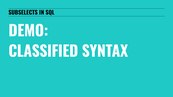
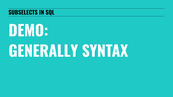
CLASSIFIED: CLASSIFIED -> GENERALLY
